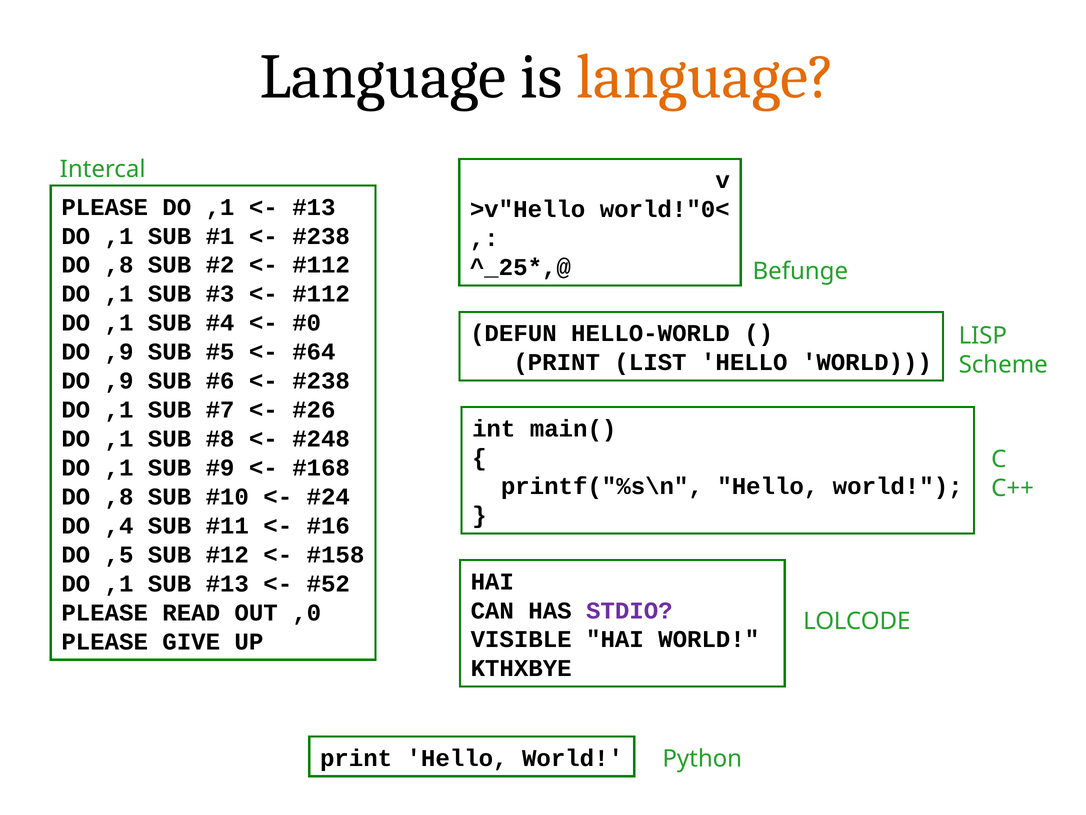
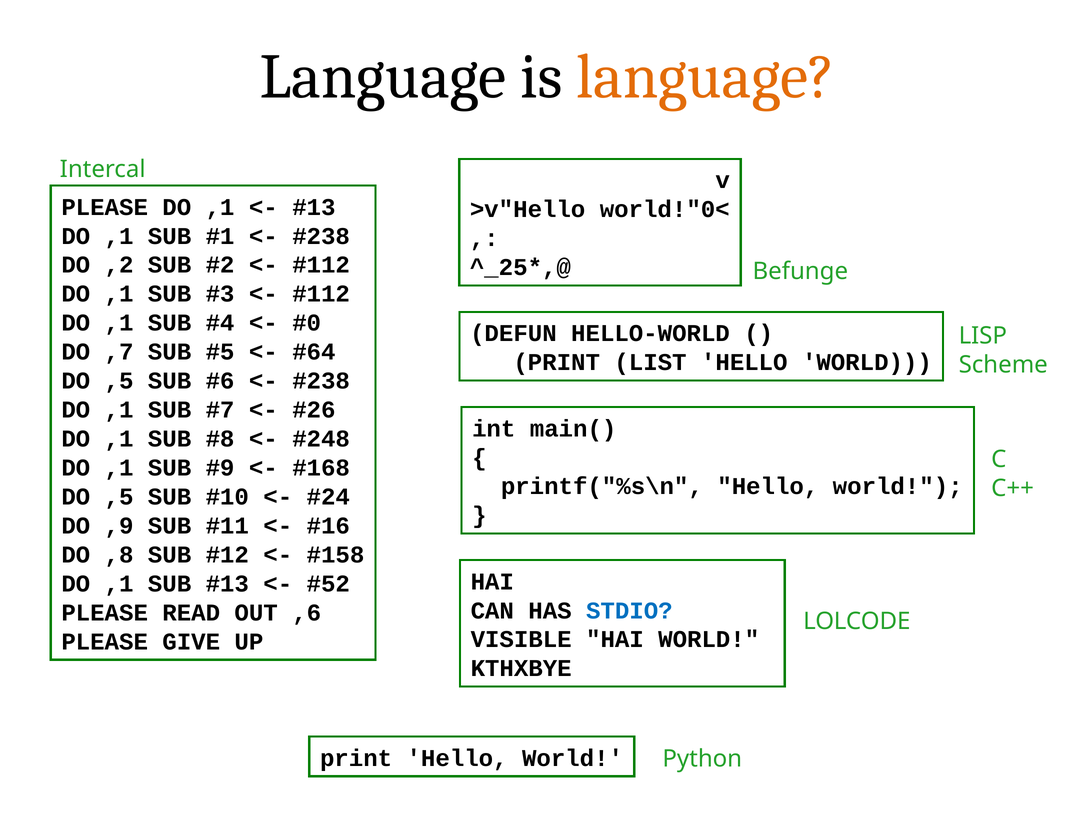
,8 at (119, 265): ,8 -> ,2
,9 at (119, 352): ,9 -> ,7
,9 at (119, 381): ,9 -> ,5
,8 at (119, 496): ,8 -> ,5
,4: ,4 -> ,9
,5: ,5 -> ,8
STDIO colour: purple -> blue
,0: ,0 -> ,6
